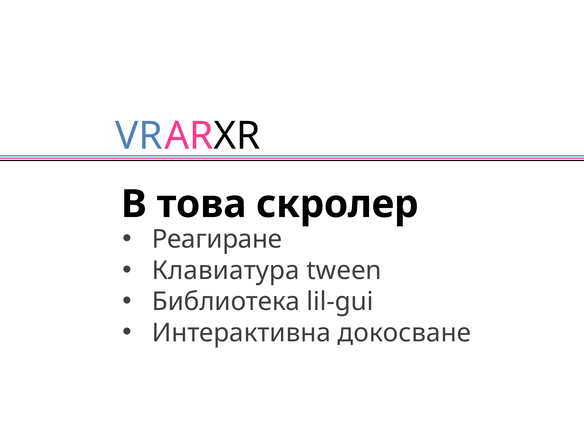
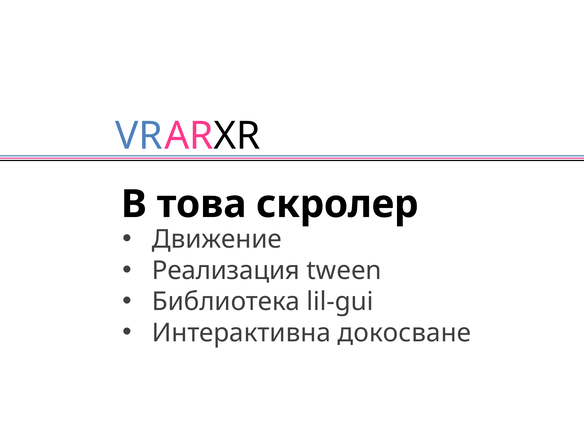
Реагиране: Реагиране -> Движение
Клавиатура: Клавиатура -> Реализация
